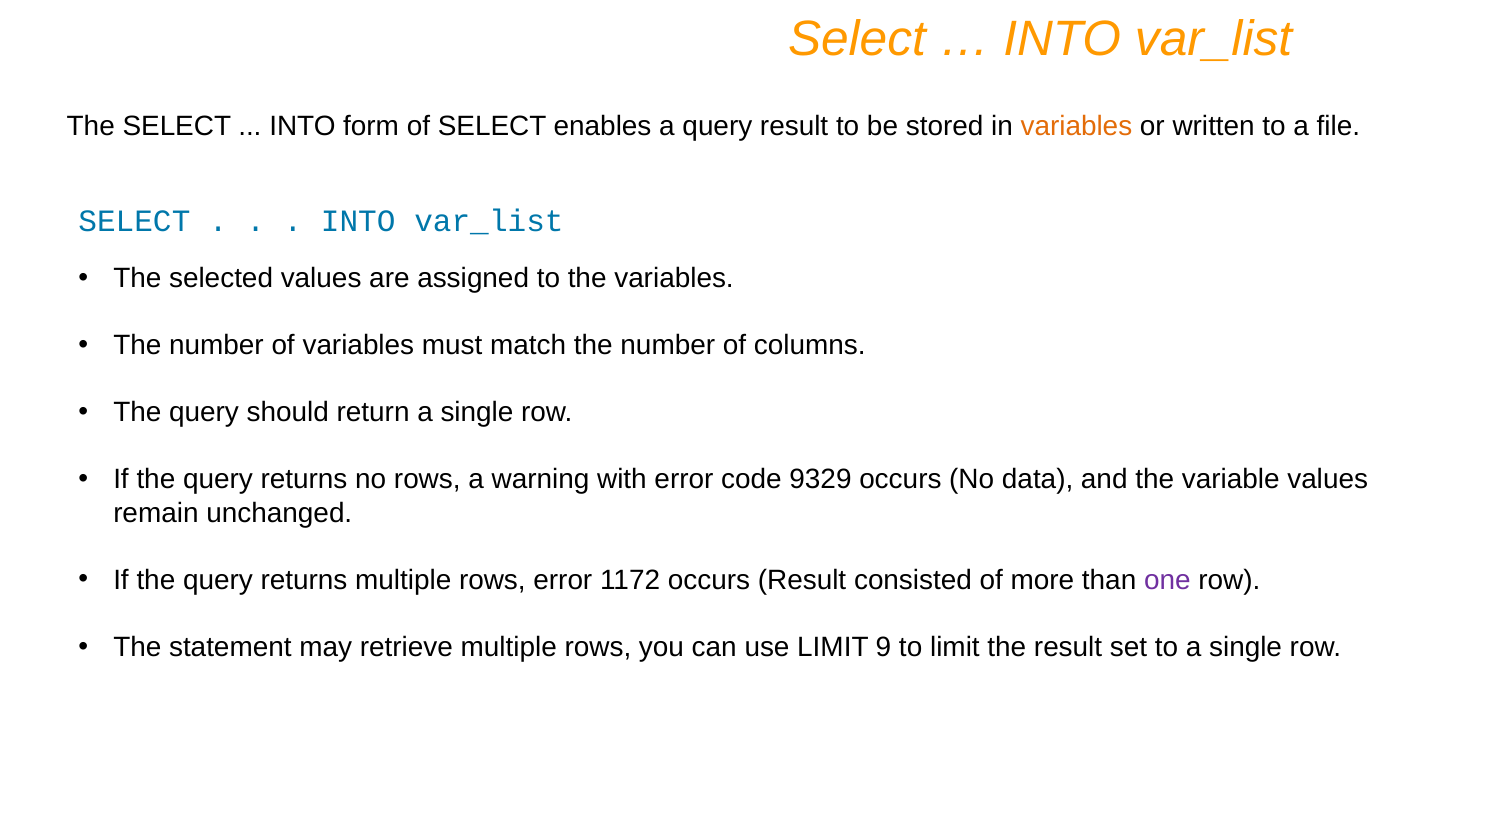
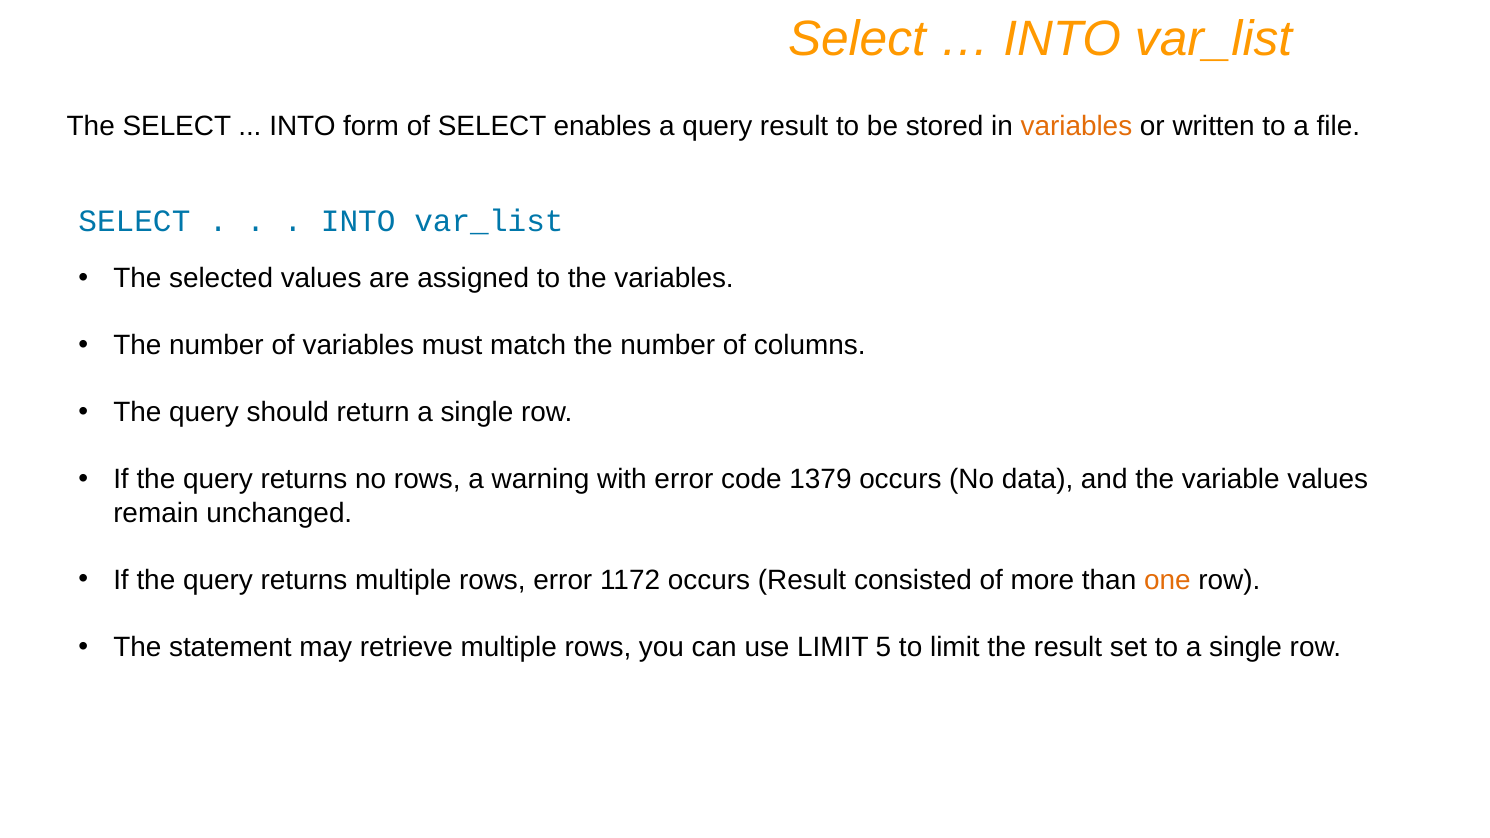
9329: 9329 -> 1379
one colour: purple -> orange
9: 9 -> 5
